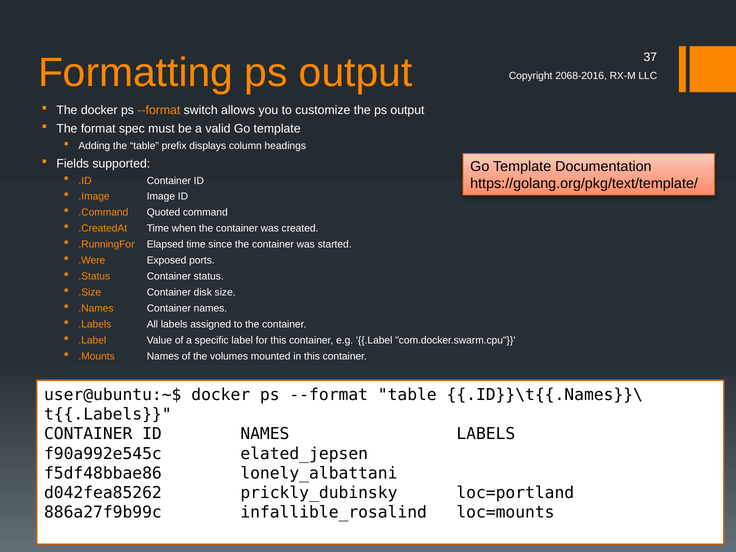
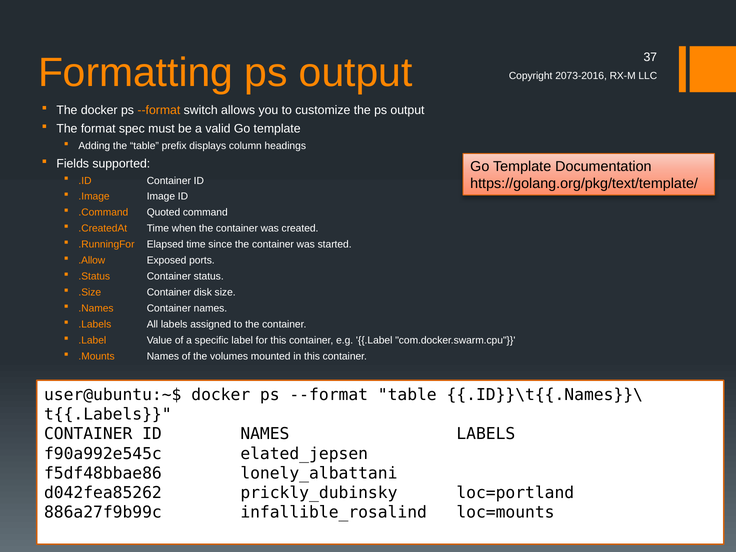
2068-2016: 2068-2016 -> 2073-2016
.Were: .Were -> .Allow
